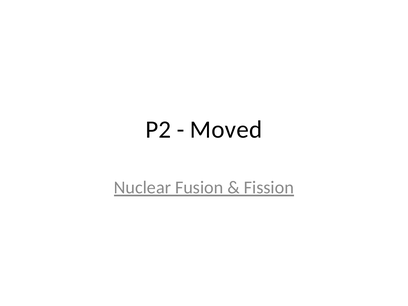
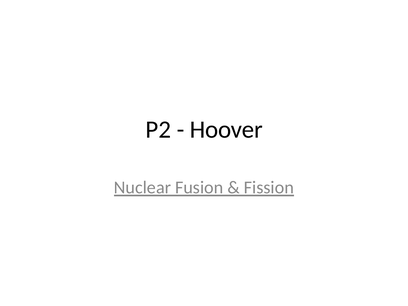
Moved: Moved -> Hoover
